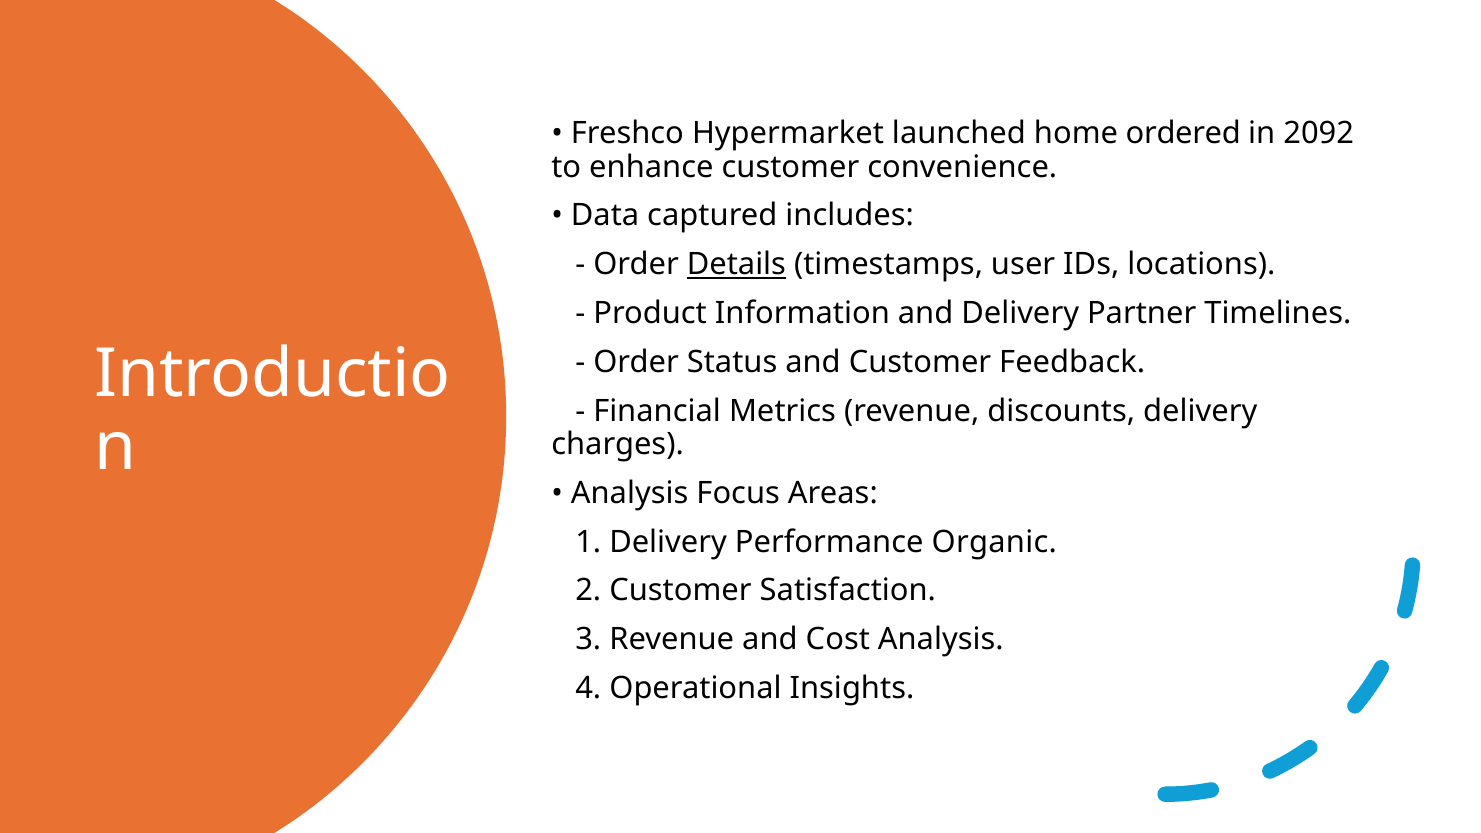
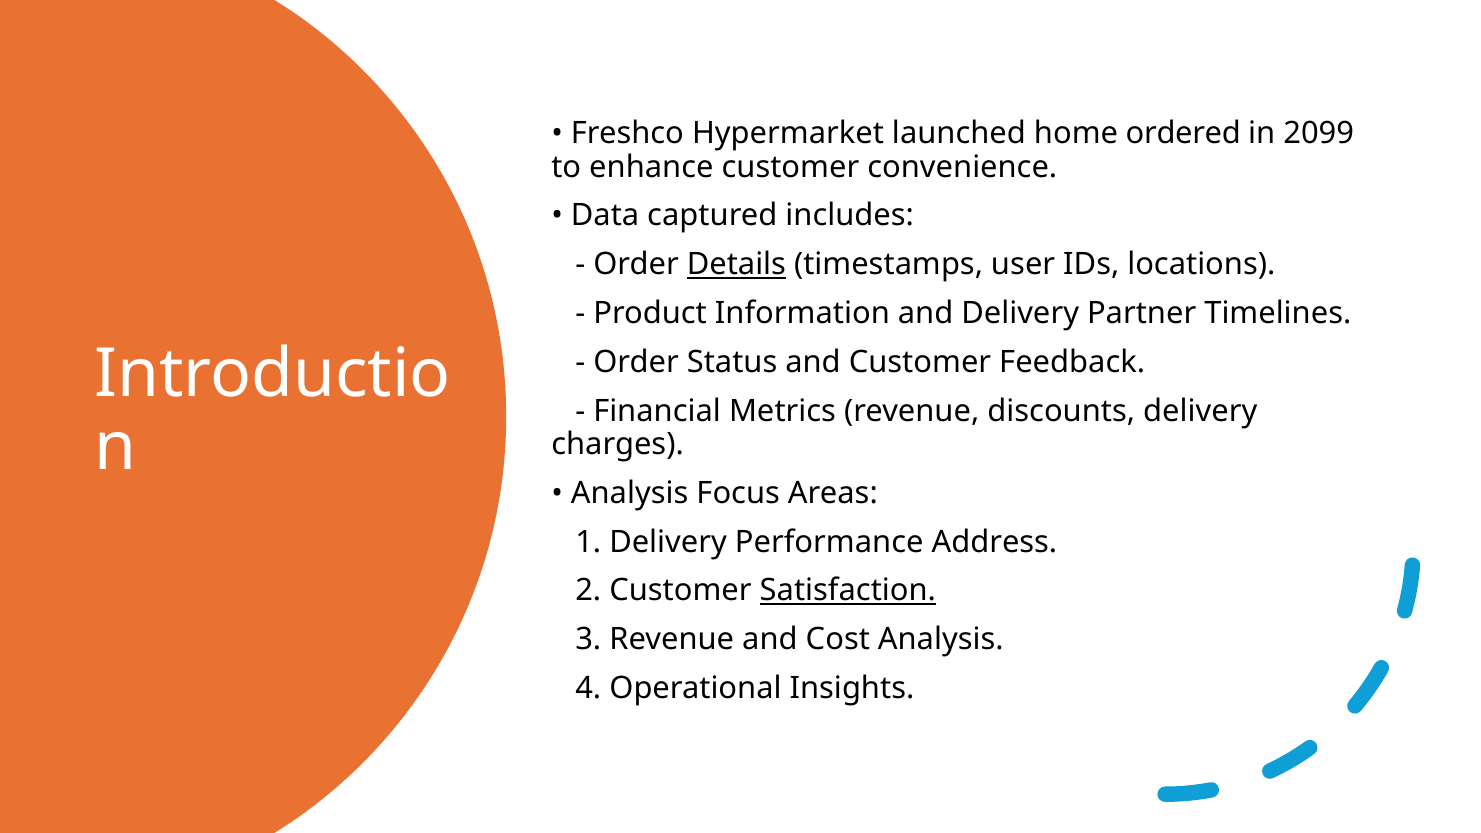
2092: 2092 -> 2099
Organic: Organic -> Address
Satisfaction underline: none -> present
